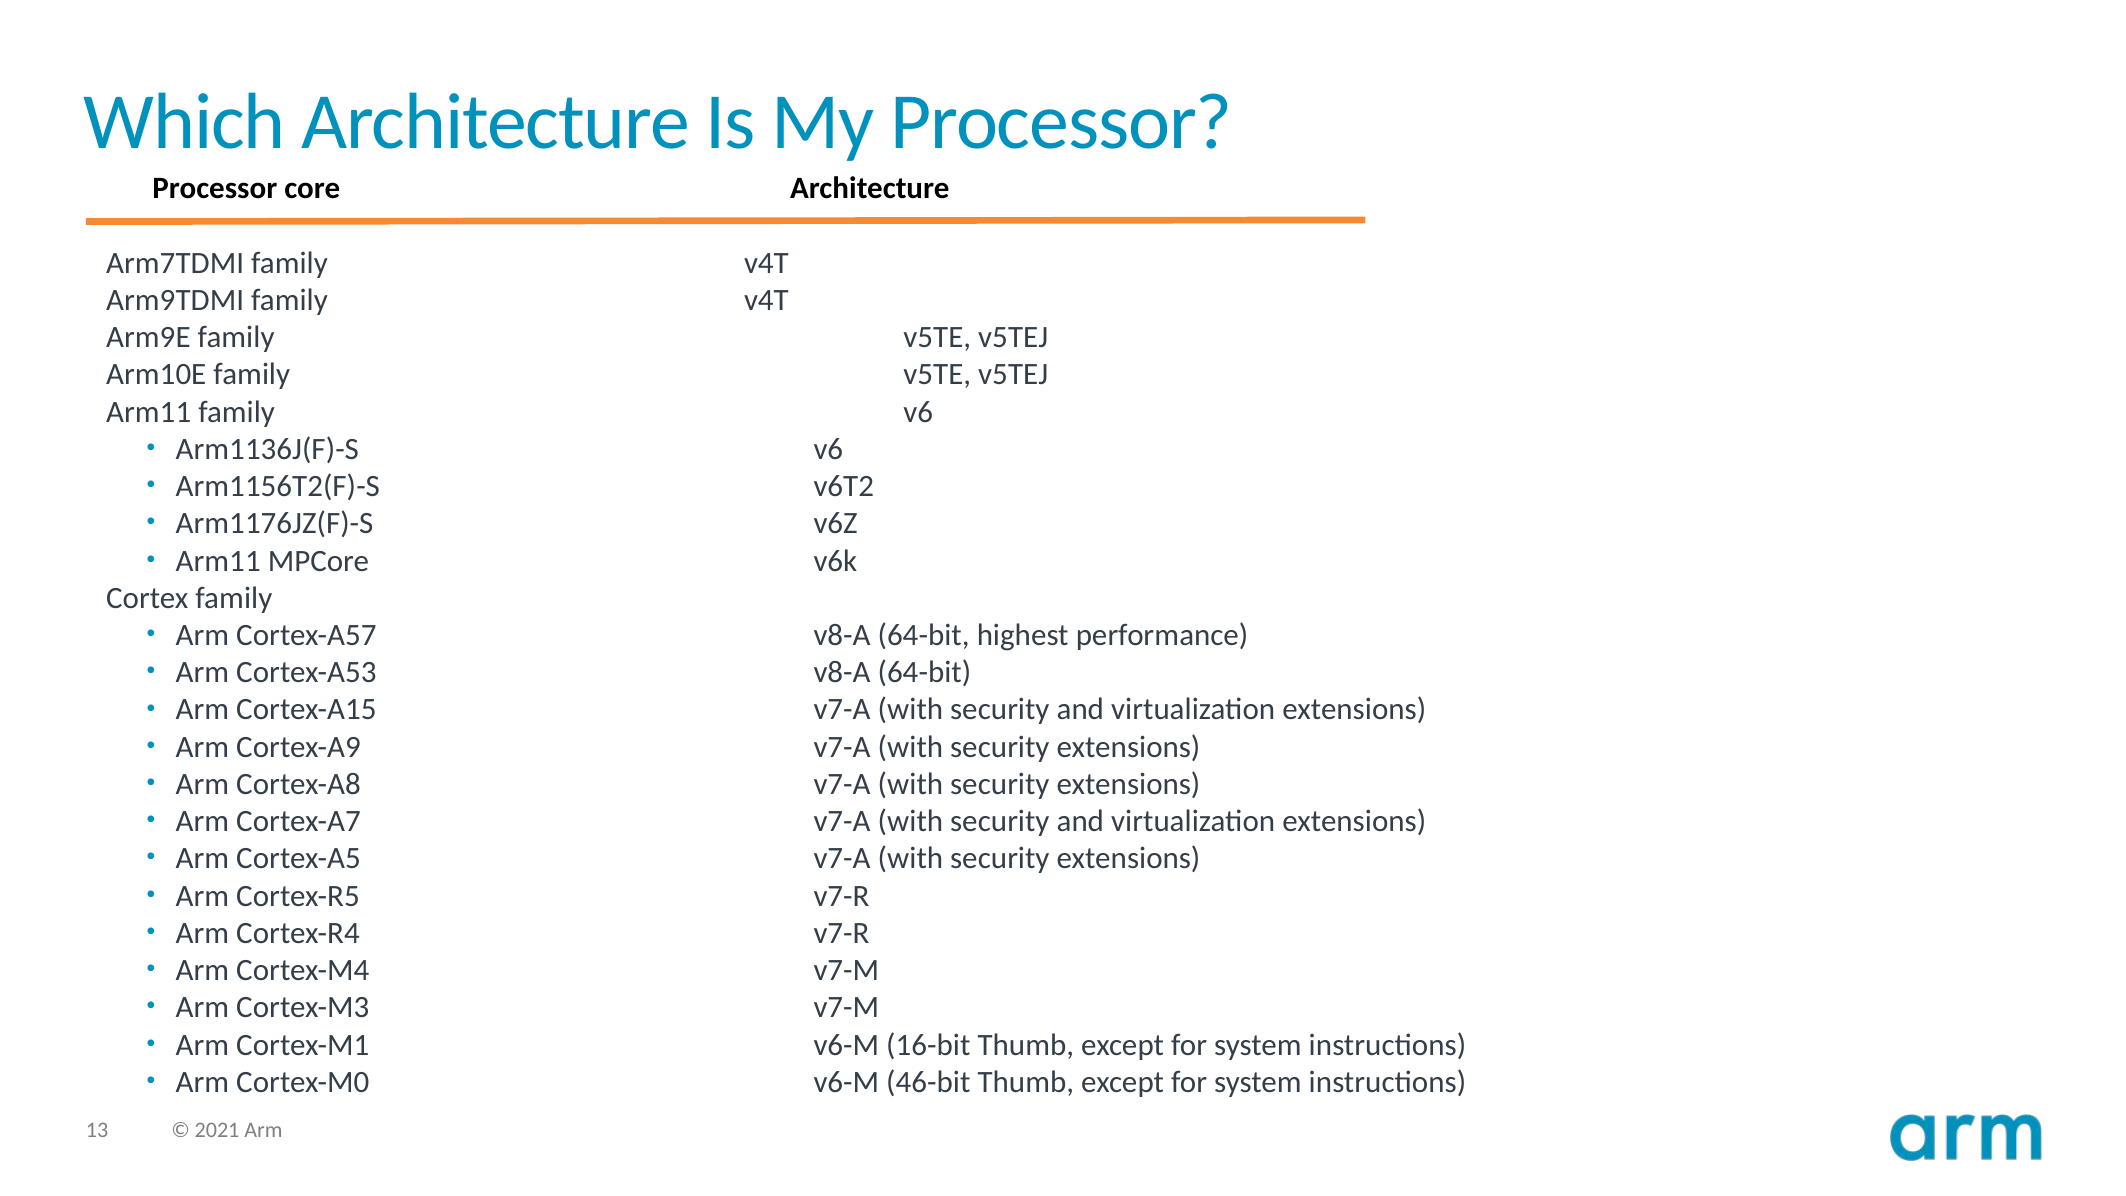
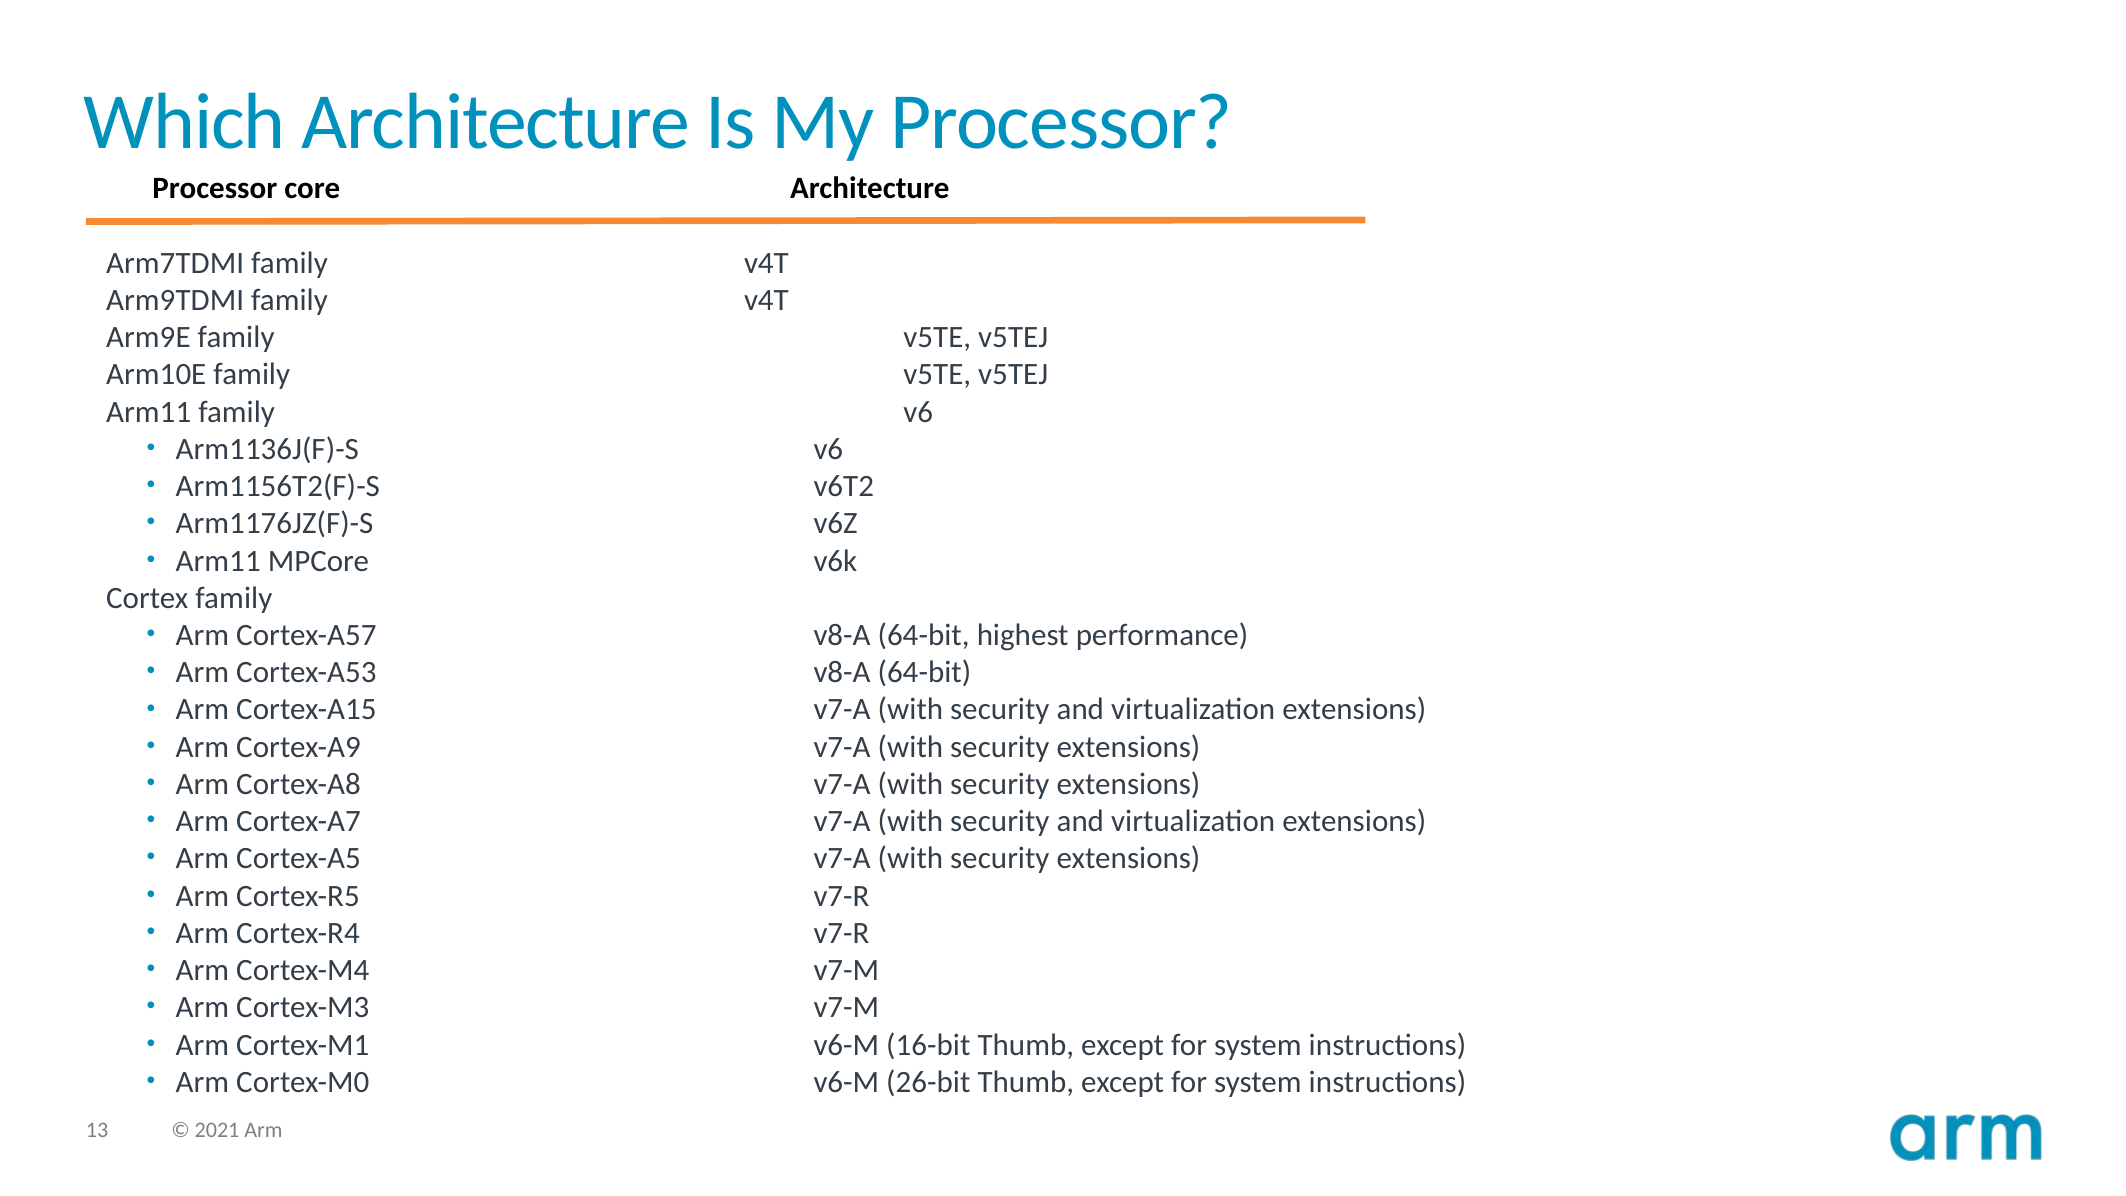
46-bit: 46-bit -> 26-bit
